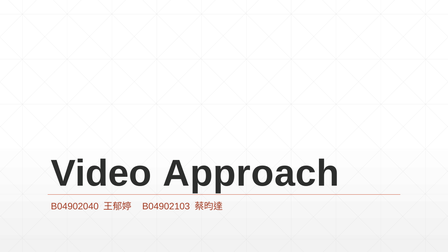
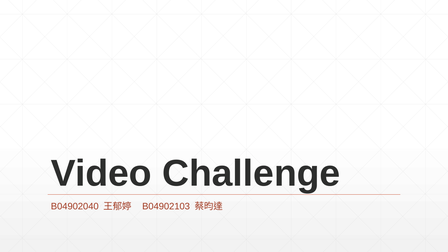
Approach: Approach -> Challenge
